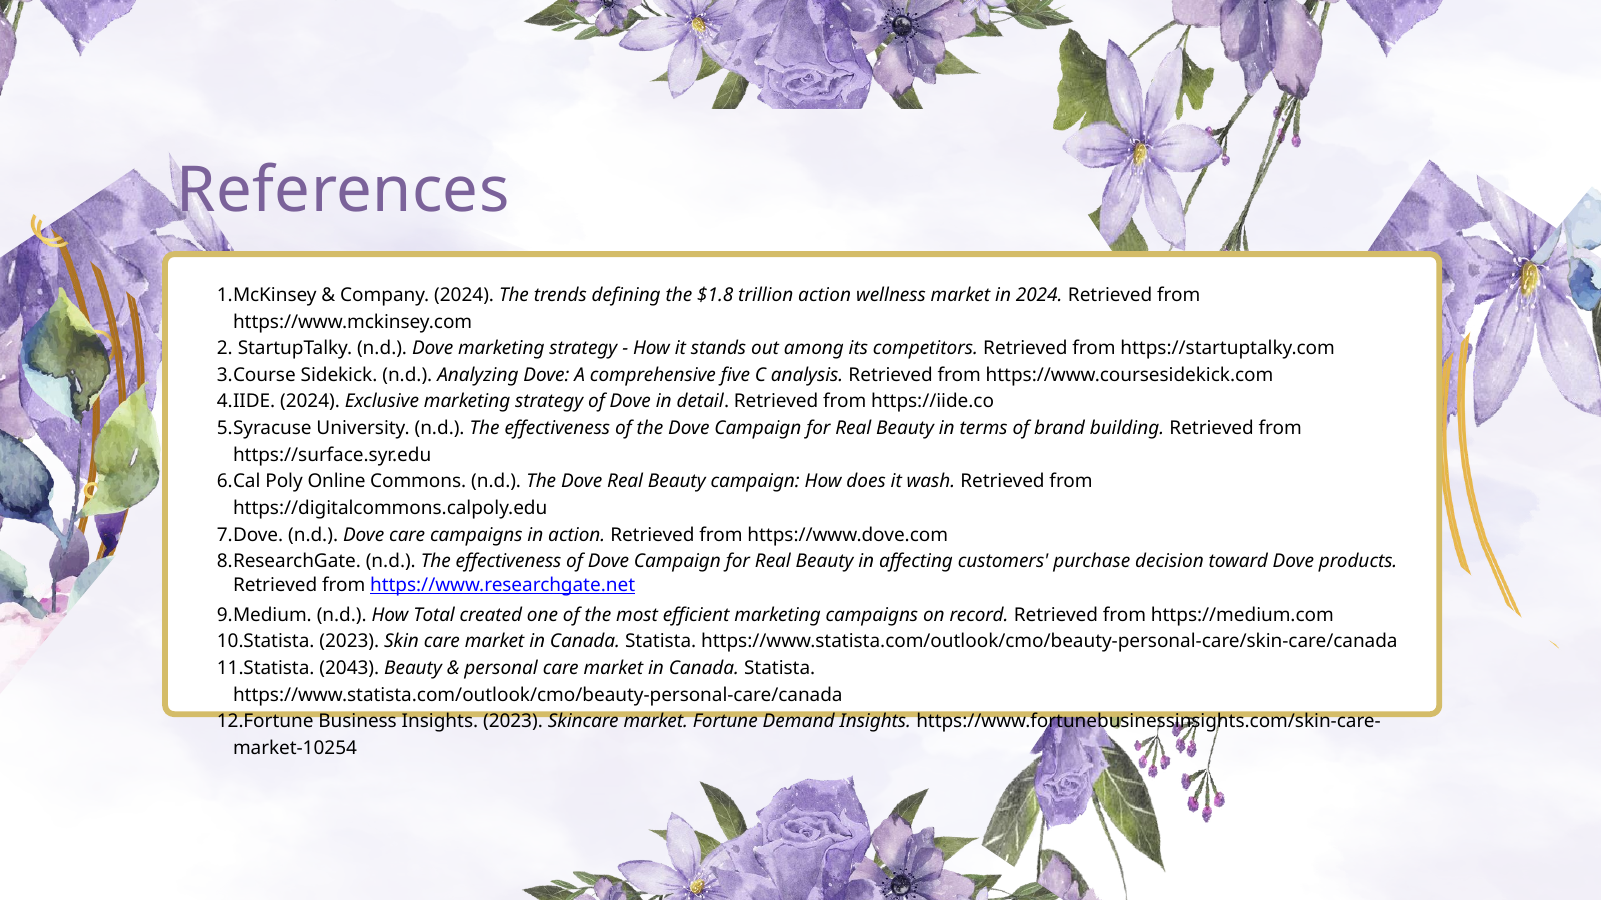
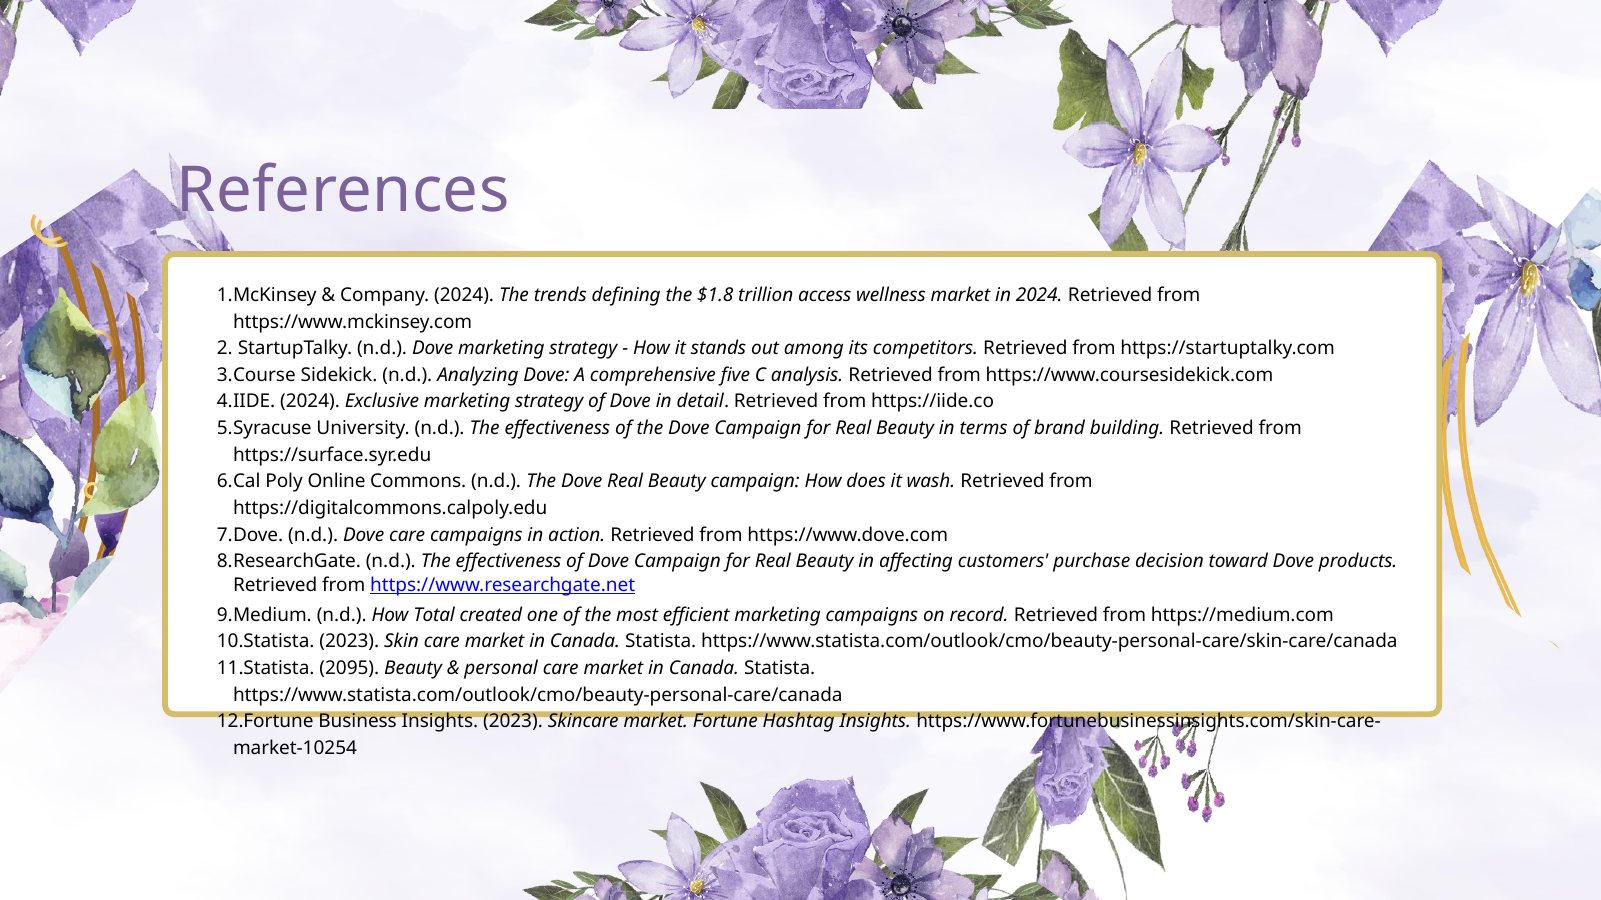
trillion action: action -> access
2043: 2043 -> 2095
Demand: Demand -> Hashtag
